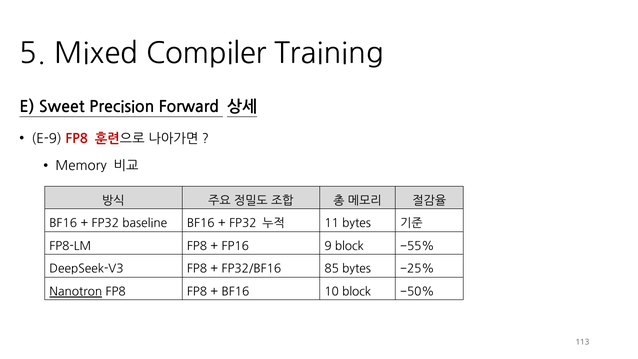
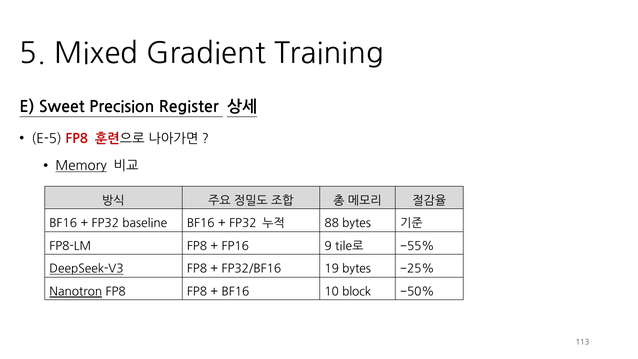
Compiler: Compiler -> Gradient
Forward: Forward -> Register
E-9: E-9 -> E-5
Memory underline: none -> present
11: 11 -> 88
9 block: block -> tile로
DeepSeek-V3 underline: none -> present
85: 85 -> 19
